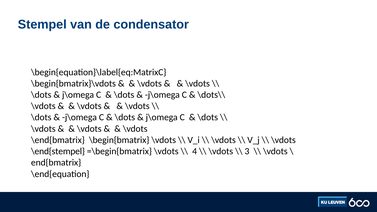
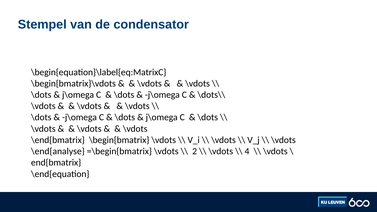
\end{stempel: \end{stempel -> \end{analyse
4: 4 -> 2
3: 3 -> 4
